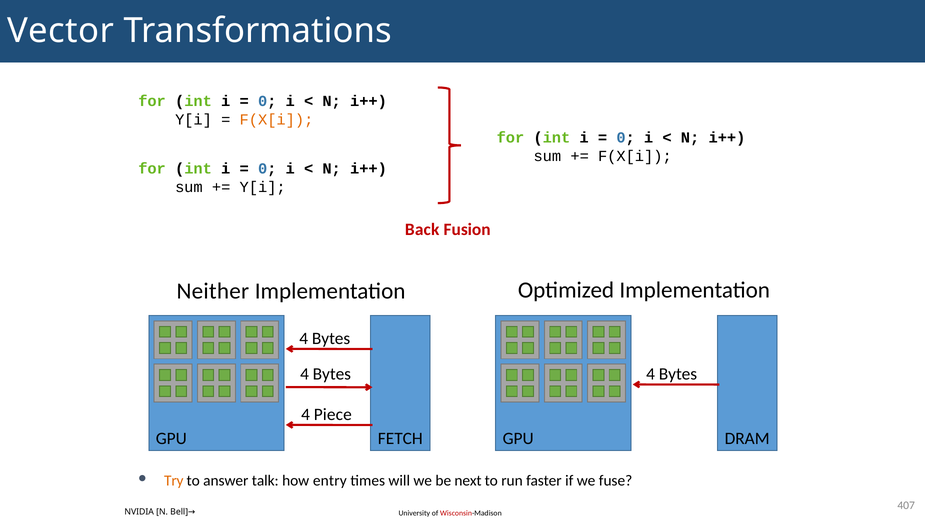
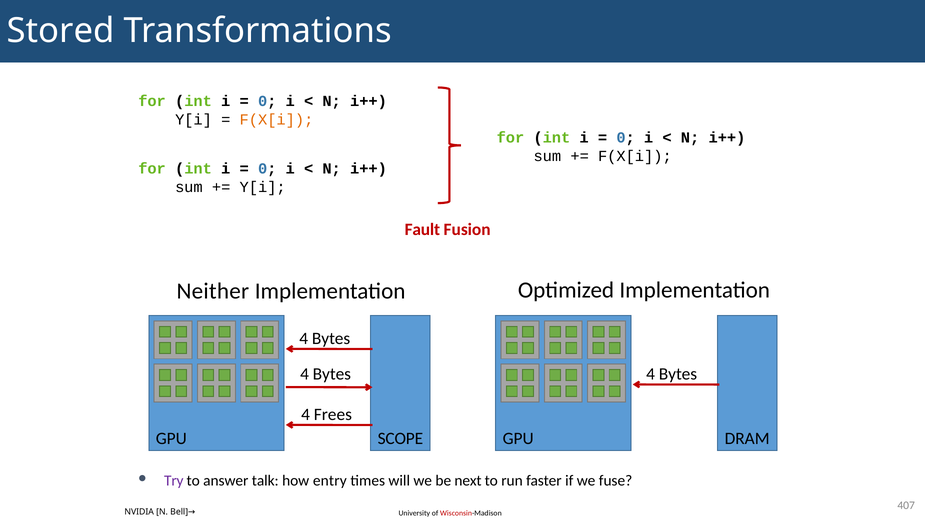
Vector: Vector -> Stored
Back: Back -> Fault
Piece: Piece -> Frees
FETCH: FETCH -> SCOPE
Try colour: orange -> purple
